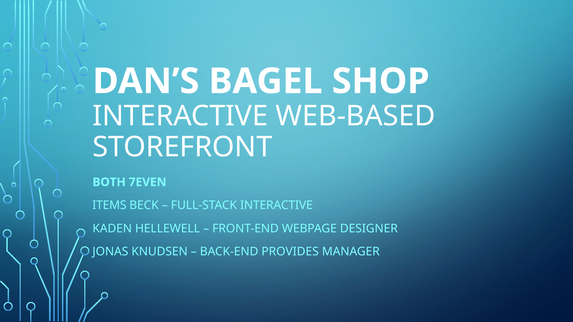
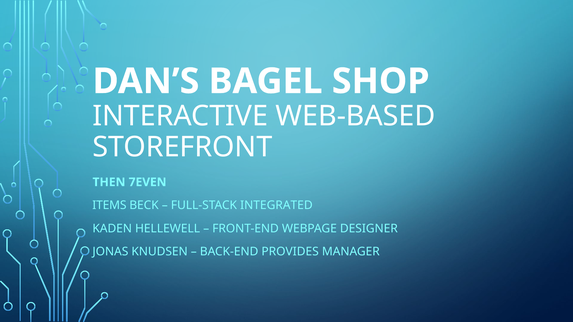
BOTH: BOTH -> THEN
FULL-STACK INTERACTIVE: INTERACTIVE -> INTEGRATED
